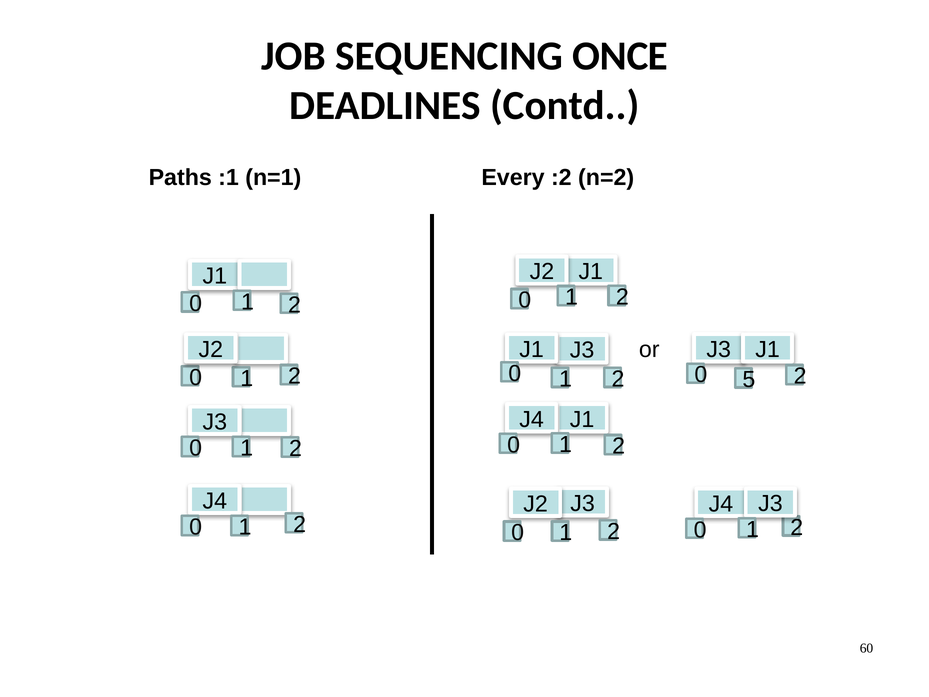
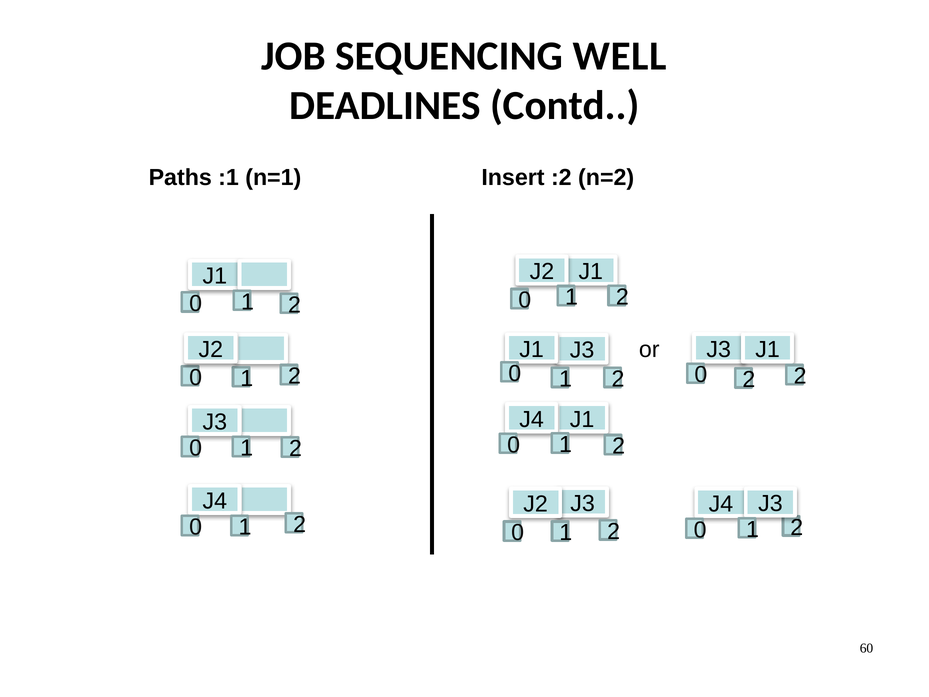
ONCE: ONCE -> WELL
Every: Every -> Insert
5 at (749, 379): 5 -> 2
